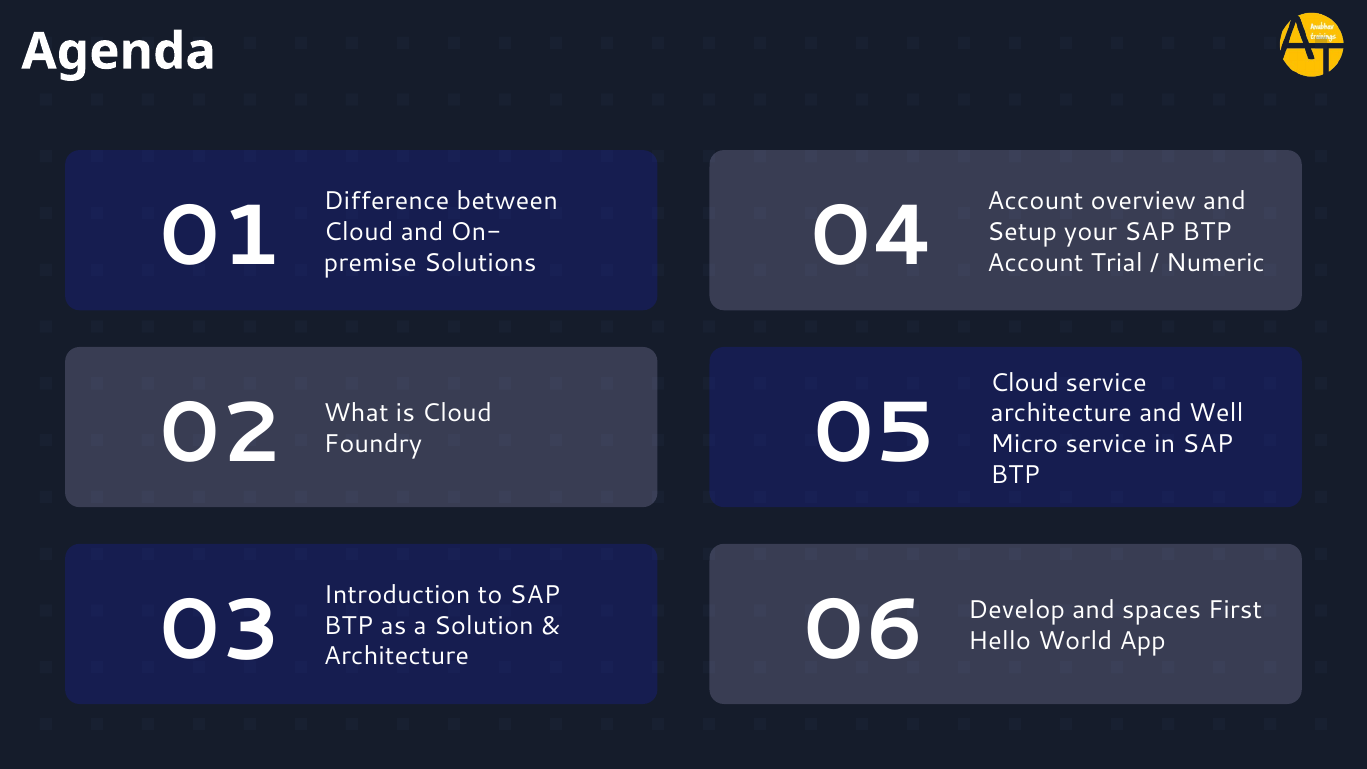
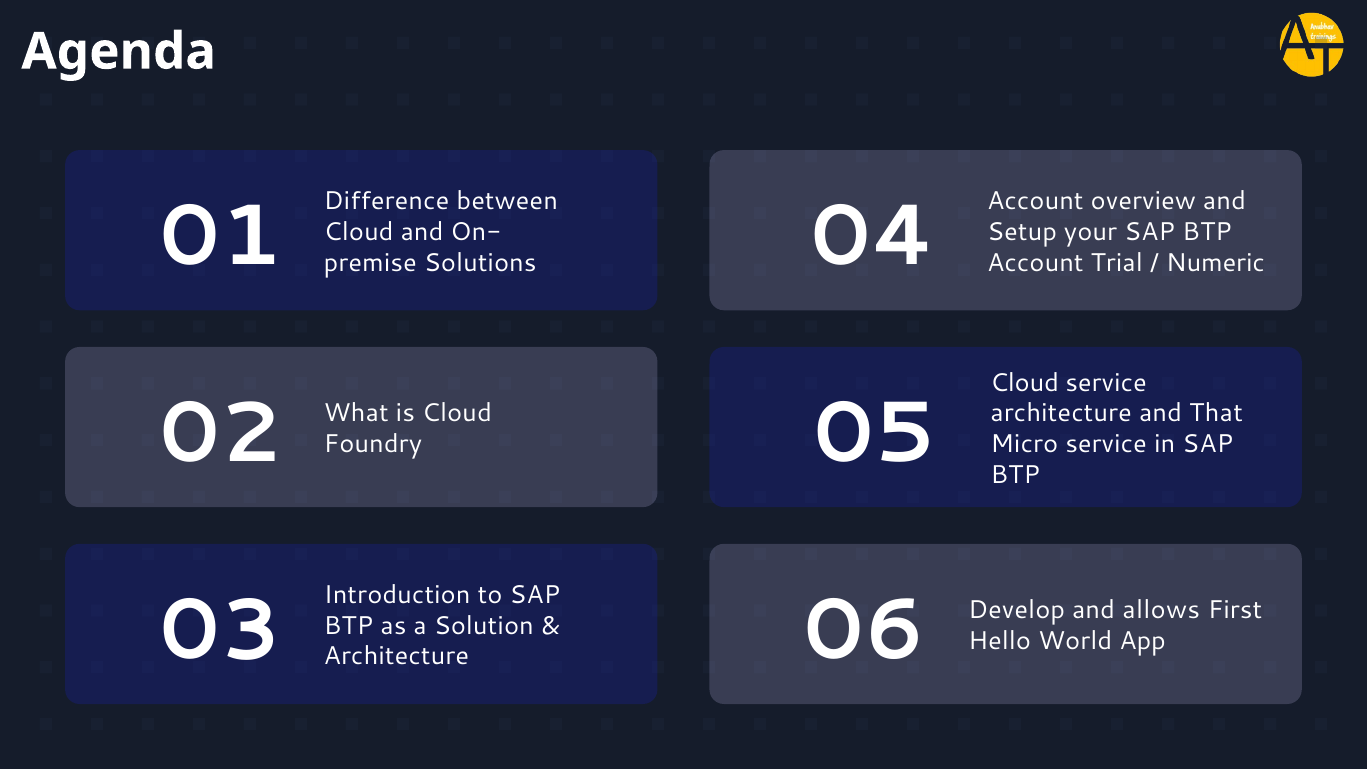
Well: Well -> That
spaces: spaces -> allows
